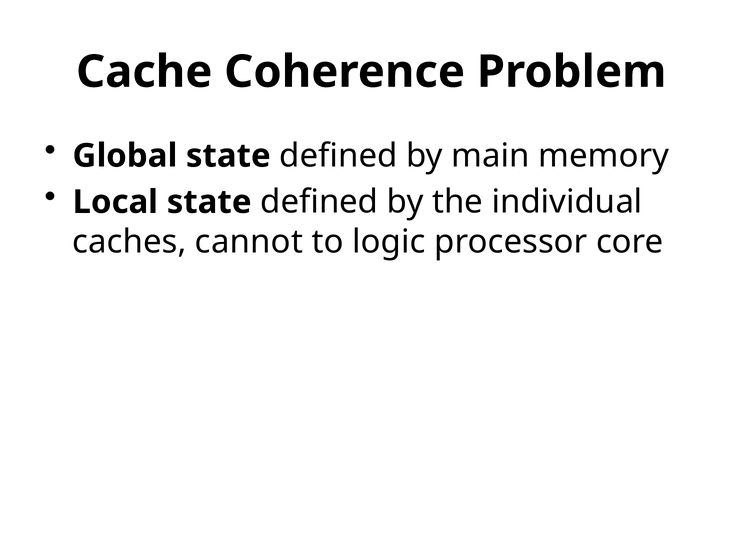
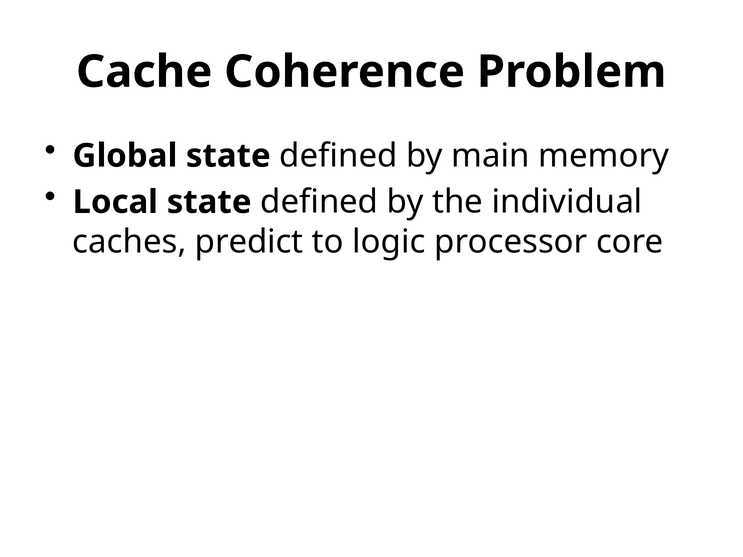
cannot: cannot -> predict
